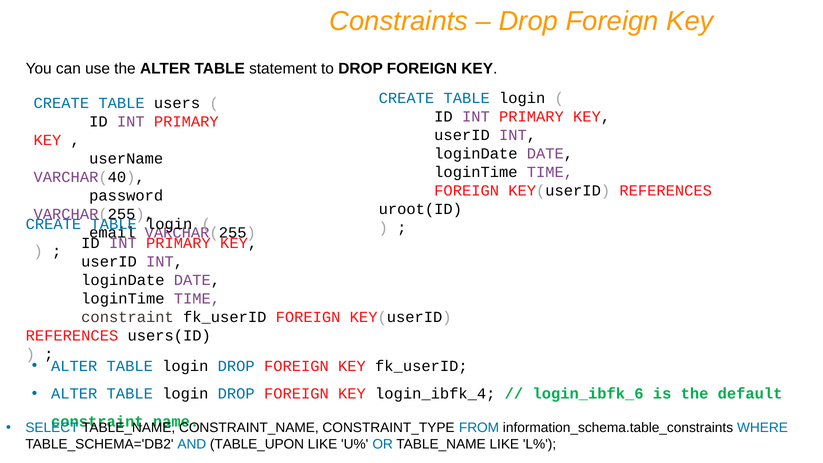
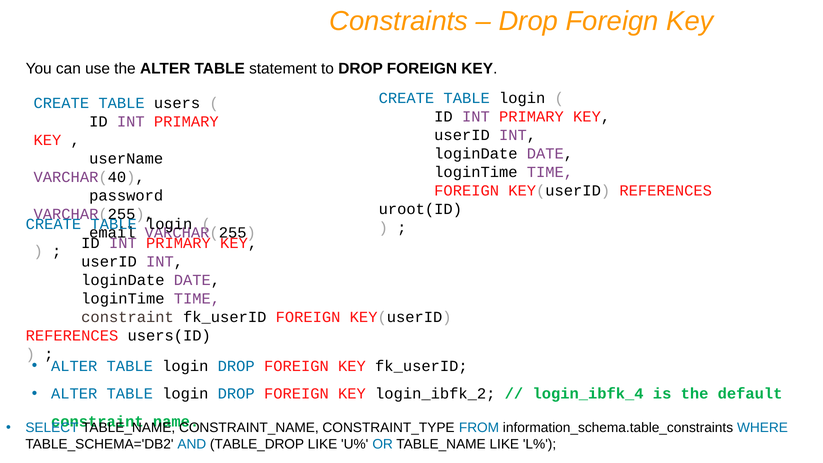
login_ibfk_4: login_ibfk_4 -> login_ibfk_2
login_ibfk_6: login_ibfk_6 -> login_ibfk_4
TABLE_UPON: TABLE_UPON -> TABLE_DROP
